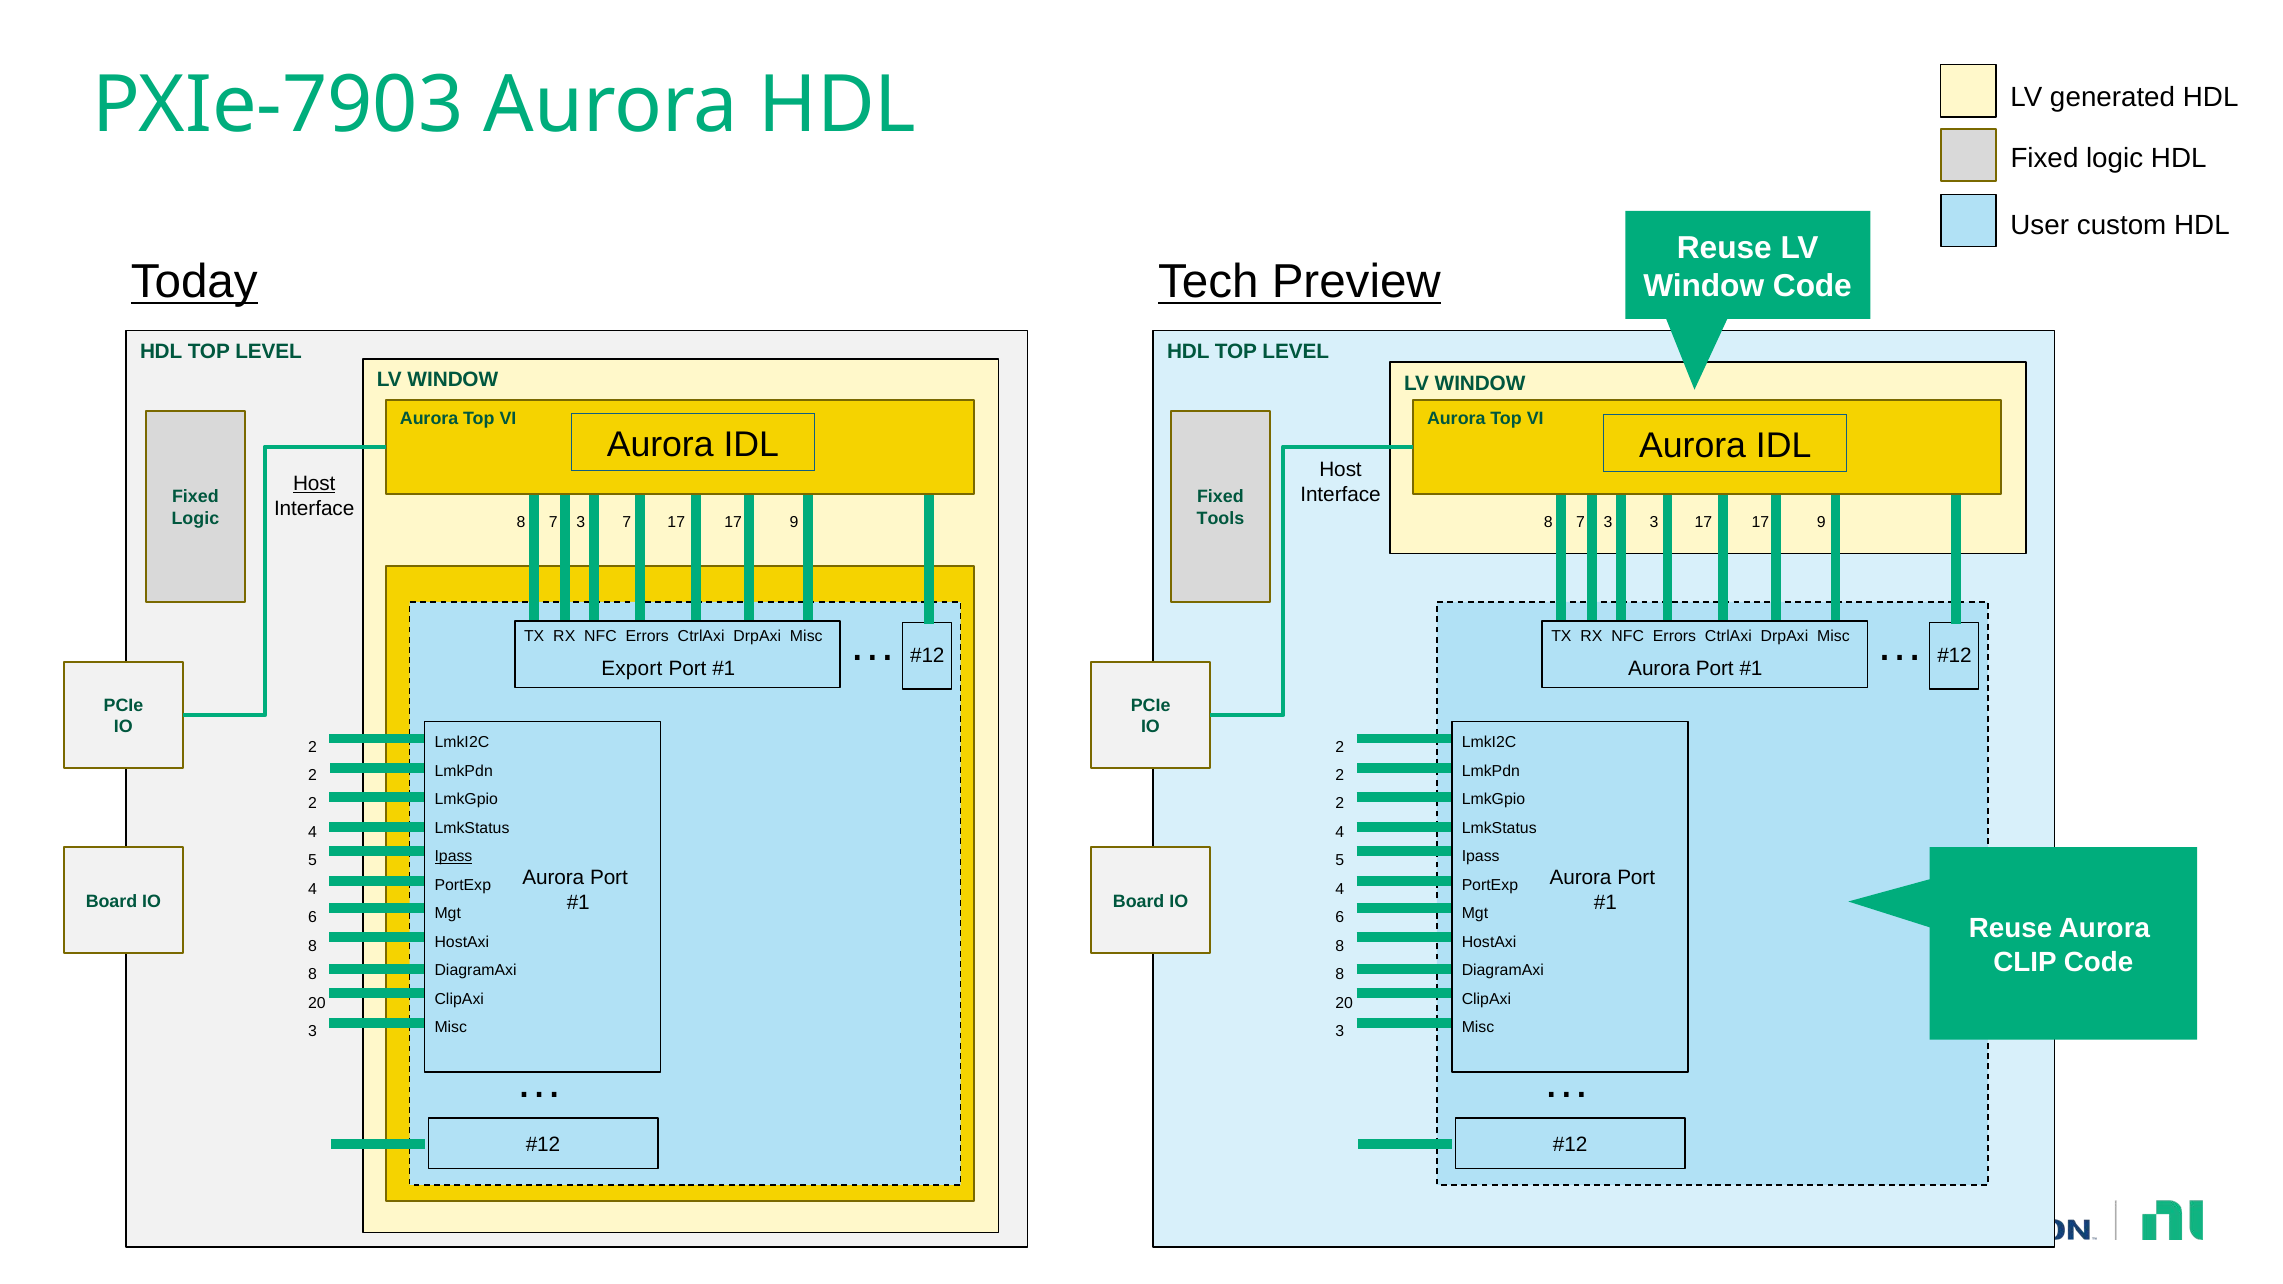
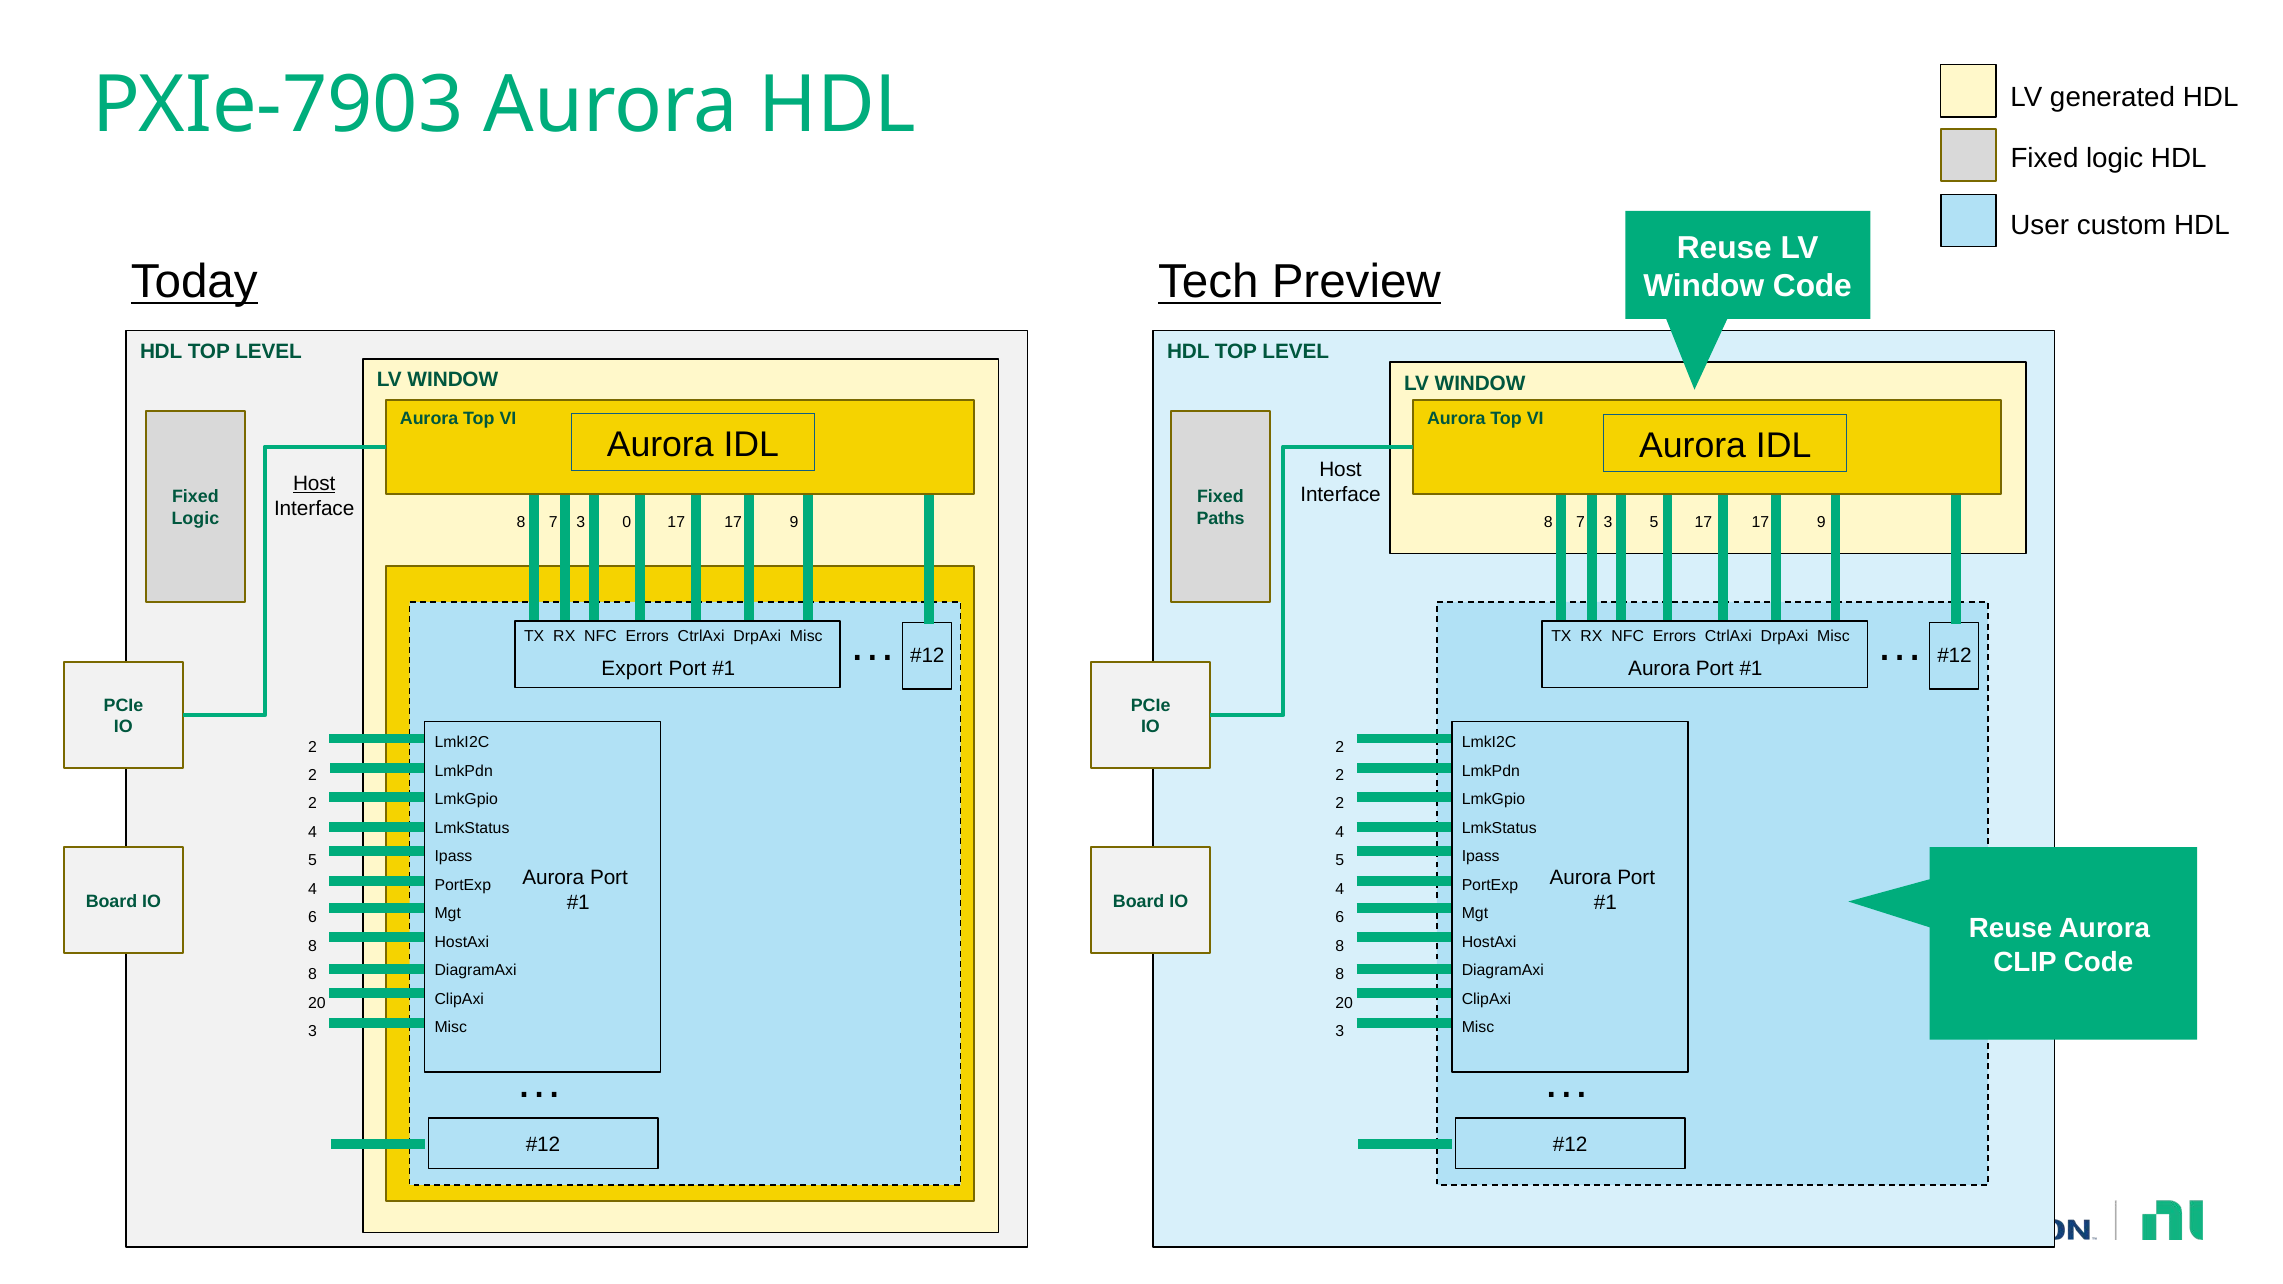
Tools: Tools -> Paths
3 7: 7 -> 0
3 3: 3 -> 5
Ipass at (453, 857) underline: present -> none
